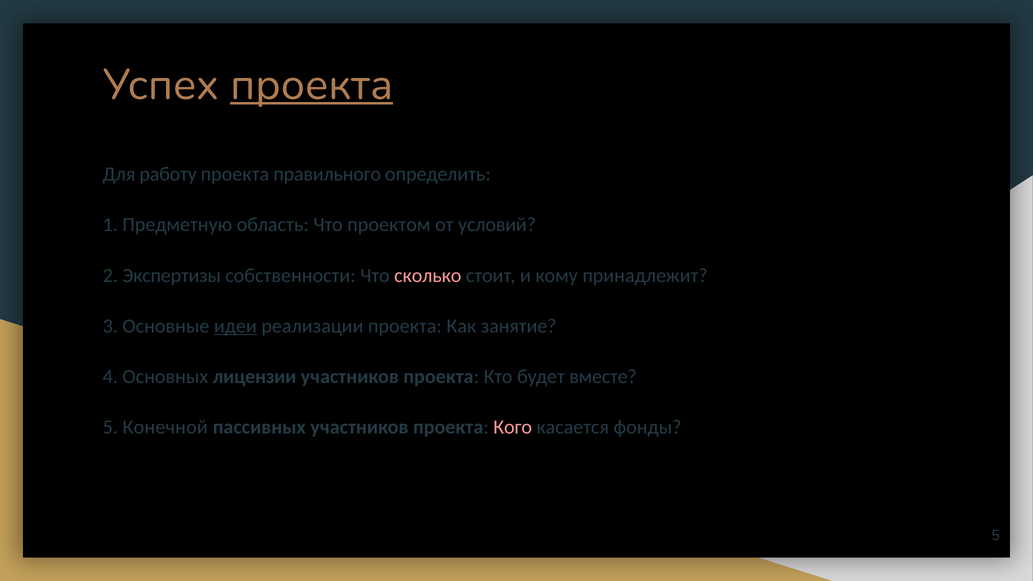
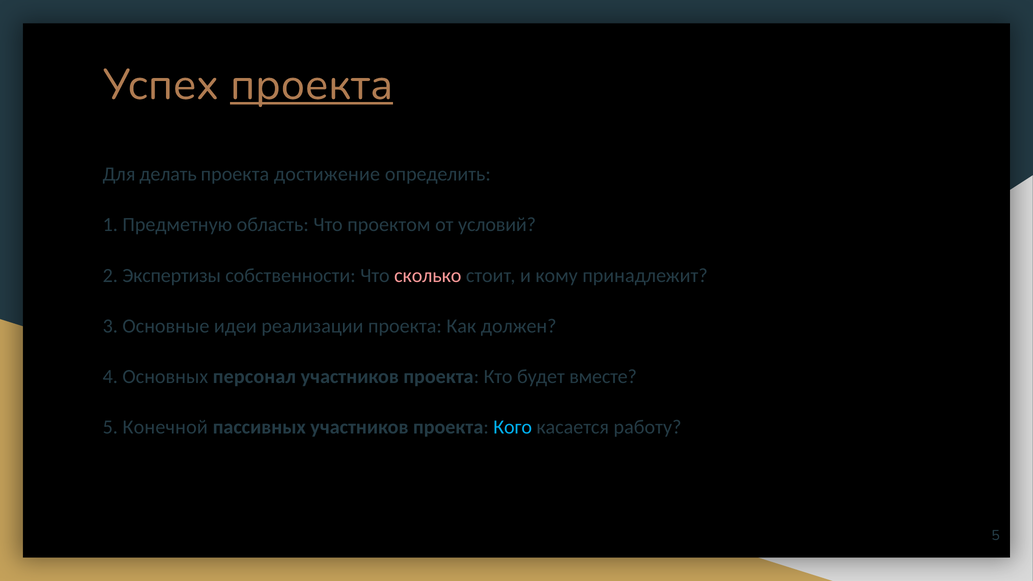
работу: работу -> делать
правильного: правильного -> достижение
идеи underline: present -> none
занятие: занятие -> должен
лицензии: лицензии -> персонал
Кого colour: pink -> light blue
фонды: фонды -> работу
